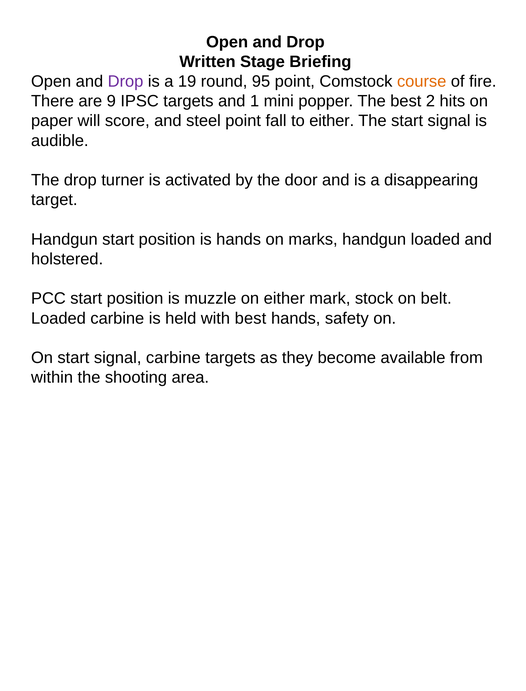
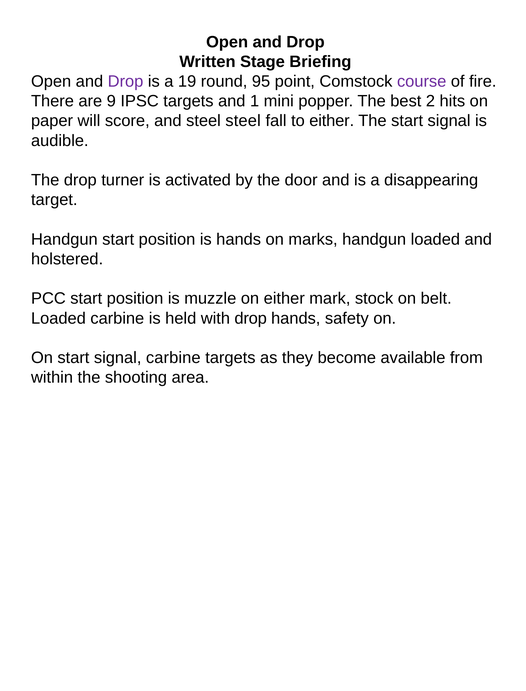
course colour: orange -> purple
steel point: point -> steel
with best: best -> drop
